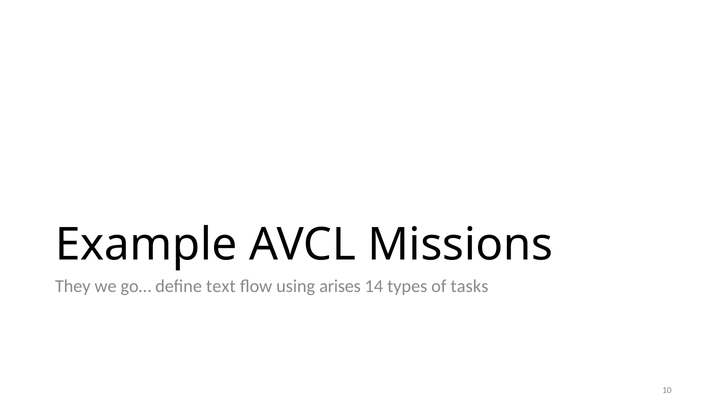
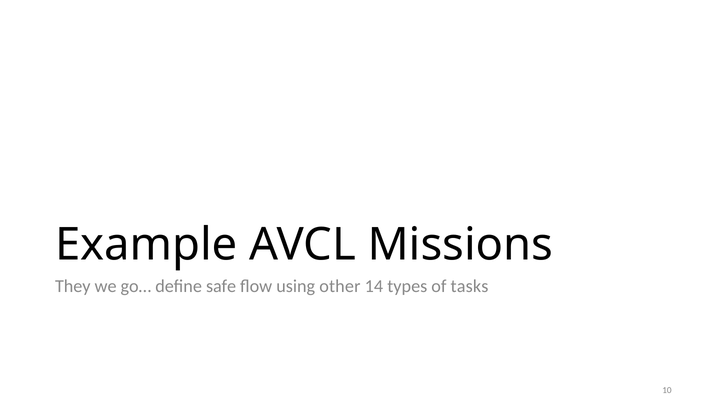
text: text -> safe
arises: arises -> other
